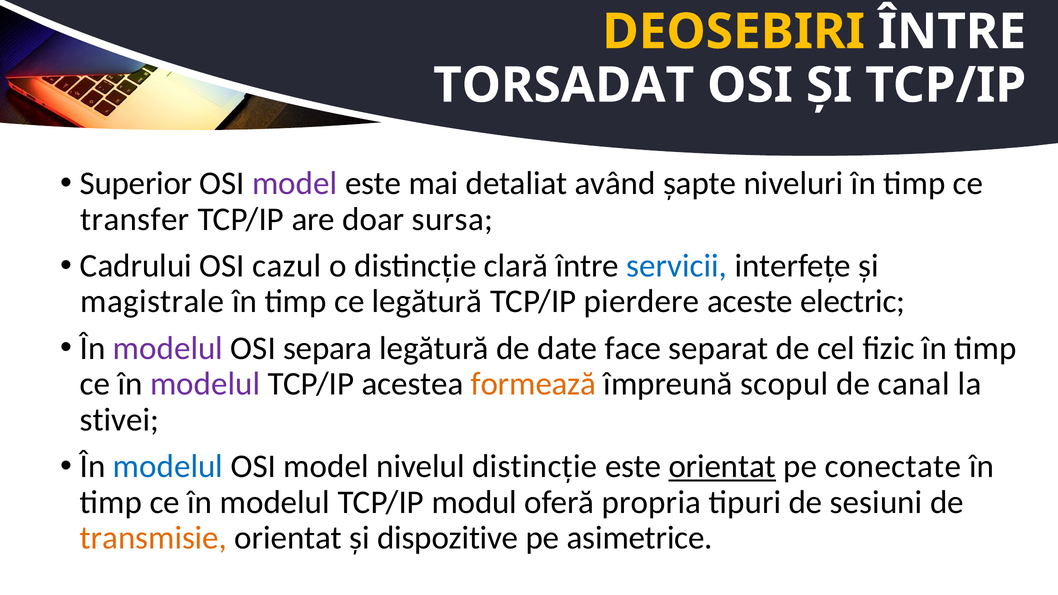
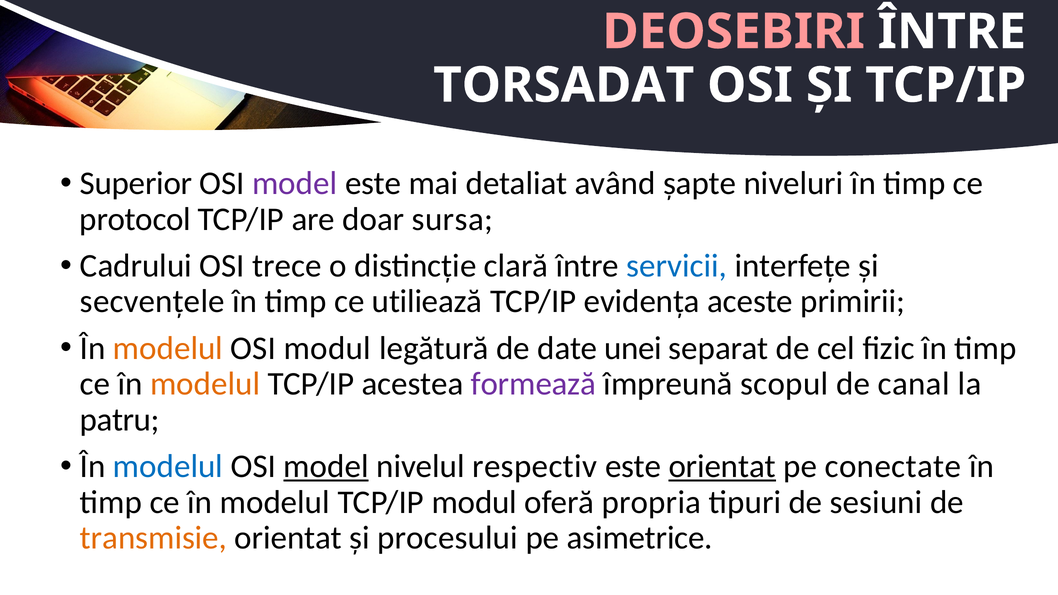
DEOSEBIRI colour: yellow -> pink
transfer: transfer -> protocol
cazul: cazul -> trece
magistrale: magistrale -> secvențele
ce legătură: legătură -> utiliează
pierdere: pierdere -> evidența
electric: electric -> primirii
modelul at (168, 348) colour: purple -> orange
OSI separa: separa -> modul
face: face -> unei
modelul at (205, 384) colour: purple -> orange
formează colour: orange -> purple
stivei: stivei -> patru
model at (326, 467) underline: none -> present
nivelul distincție: distincție -> respectiv
dispozitive: dispozitive -> procesului
